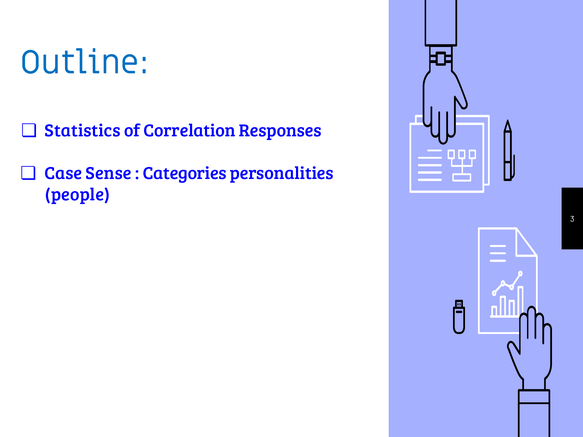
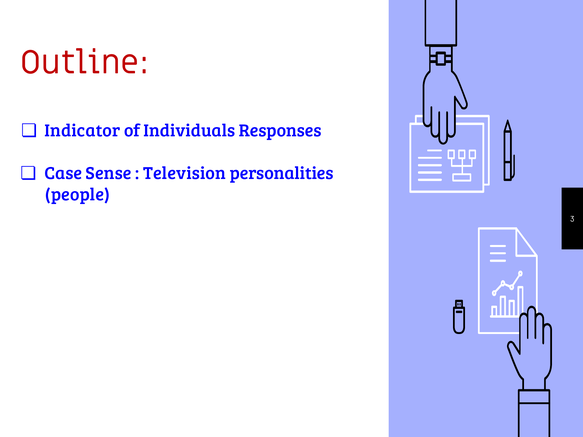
Outline colour: blue -> red
Statistics: Statistics -> Indicator
Correlation: Correlation -> Individuals
Categories: Categories -> Television
